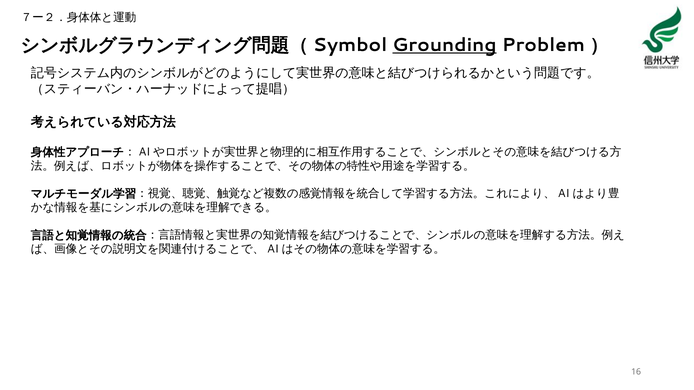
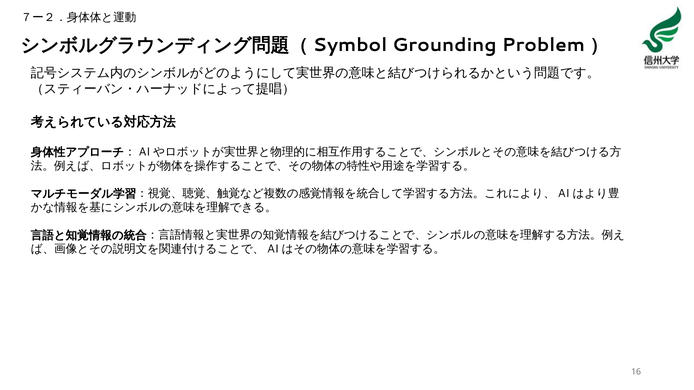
Grounding underline: present -> none
